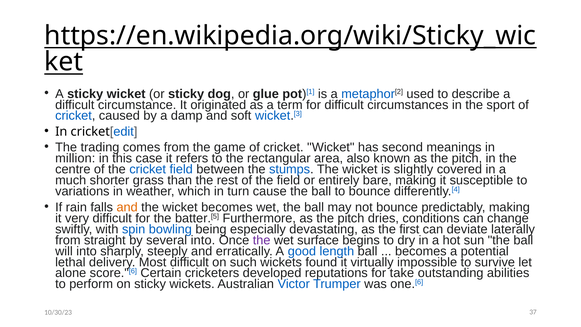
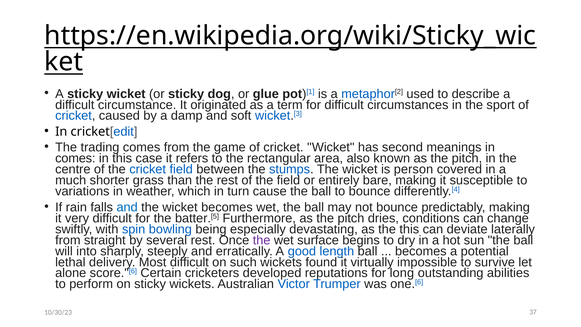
million at (75, 158): million -> comes
slightly: slightly -> person
and at (127, 207) colour: orange -> blue
the first: first -> this
several into: into -> rest
take: take -> long
